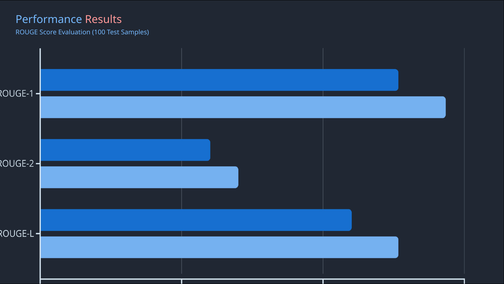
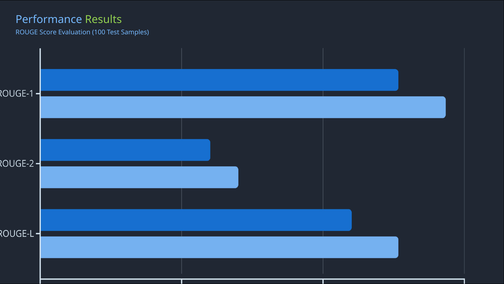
Results colour: pink -> light green
